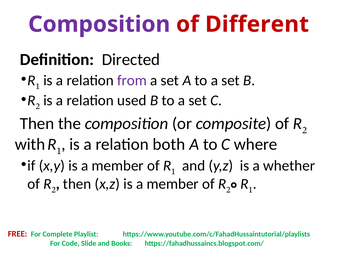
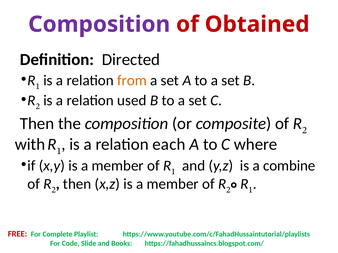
Different: Different -> Obtained
from colour: purple -> orange
both: both -> each
whether: whether -> combine
